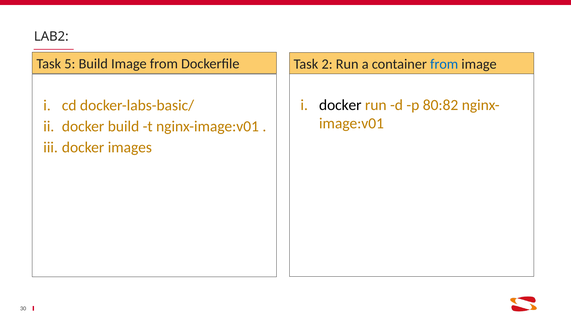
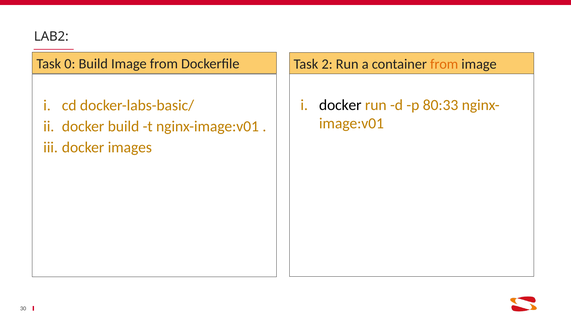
5: 5 -> 0
from at (444, 64) colour: blue -> orange
80:82: 80:82 -> 80:33
